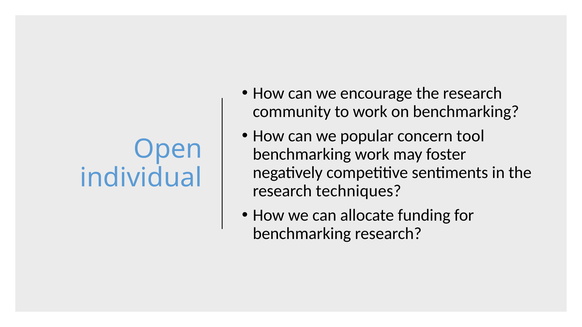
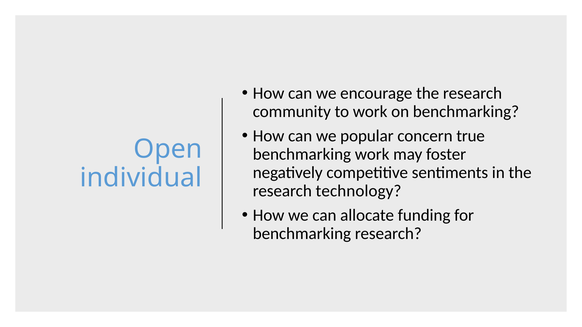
tool: tool -> true
techniques: techniques -> technology
